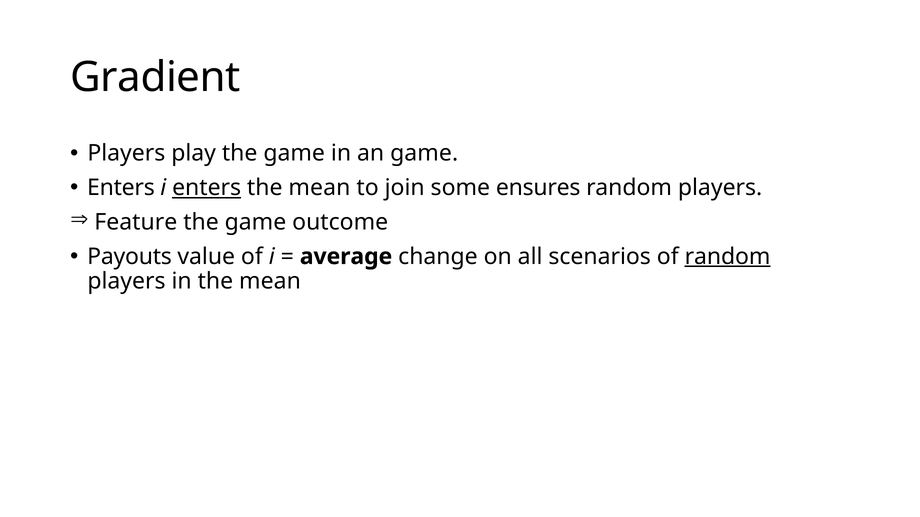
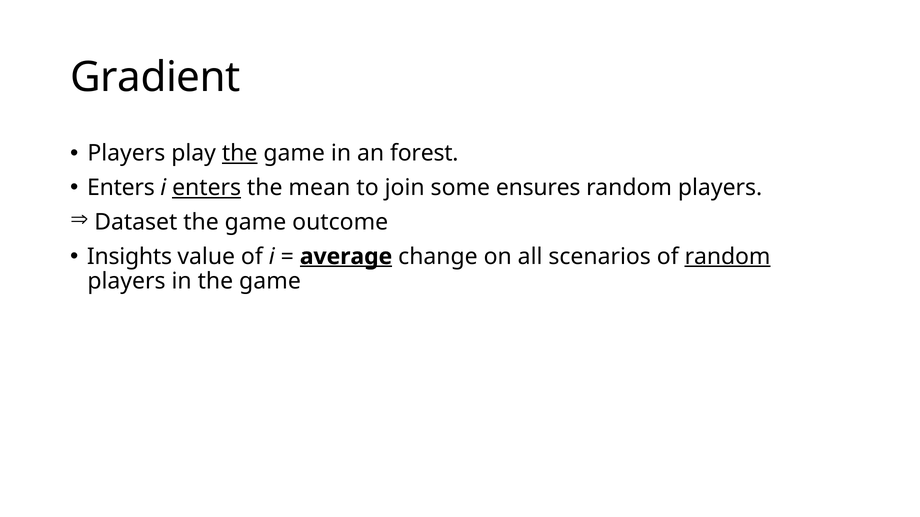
the at (240, 153) underline: none -> present
an game: game -> forest
Feature: Feature -> Dataset
Payouts: Payouts -> Insights
average underline: none -> present
in the mean: mean -> game
